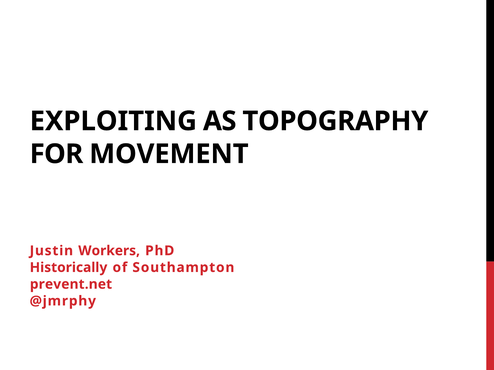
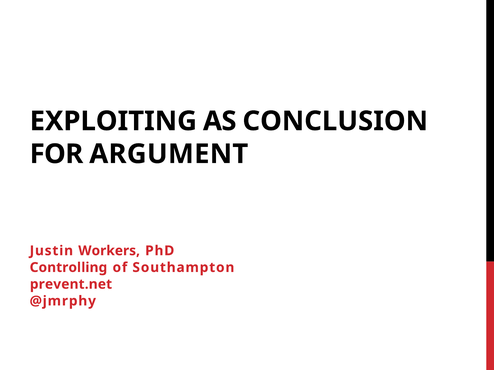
TOPOGRAPHY: TOPOGRAPHY -> CONCLUSION
MOVEMENT: MOVEMENT -> ARGUMENT
Historically: Historically -> Controlling
